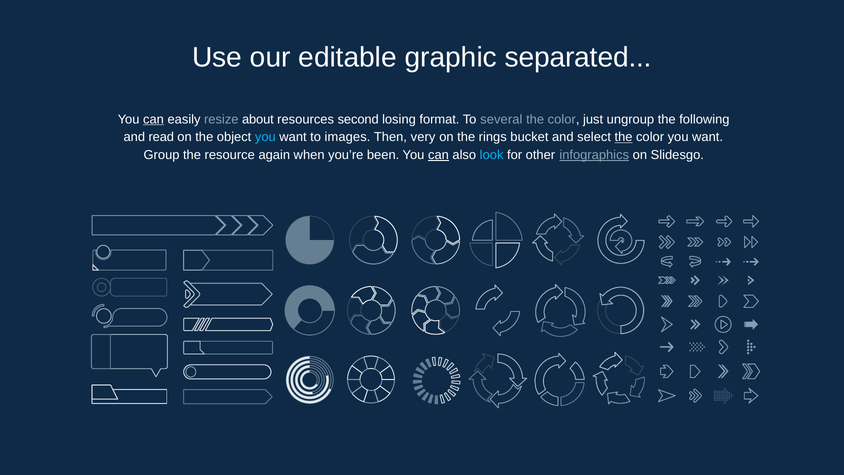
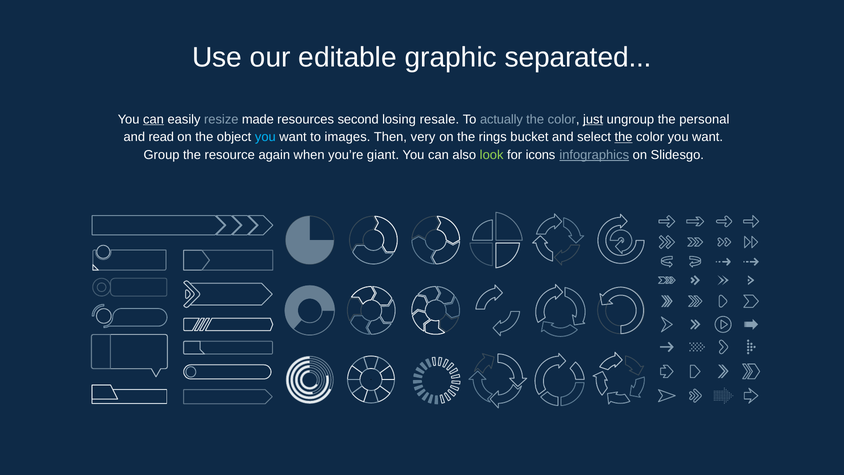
about: about -> made
format: format -> resale
several: several -> actually
just underline: none -> present
following: following -> personal
been: been -> giant
can at (438, 155) underline: present -> none
look colour: light blue -> light green
other: other -> icons
